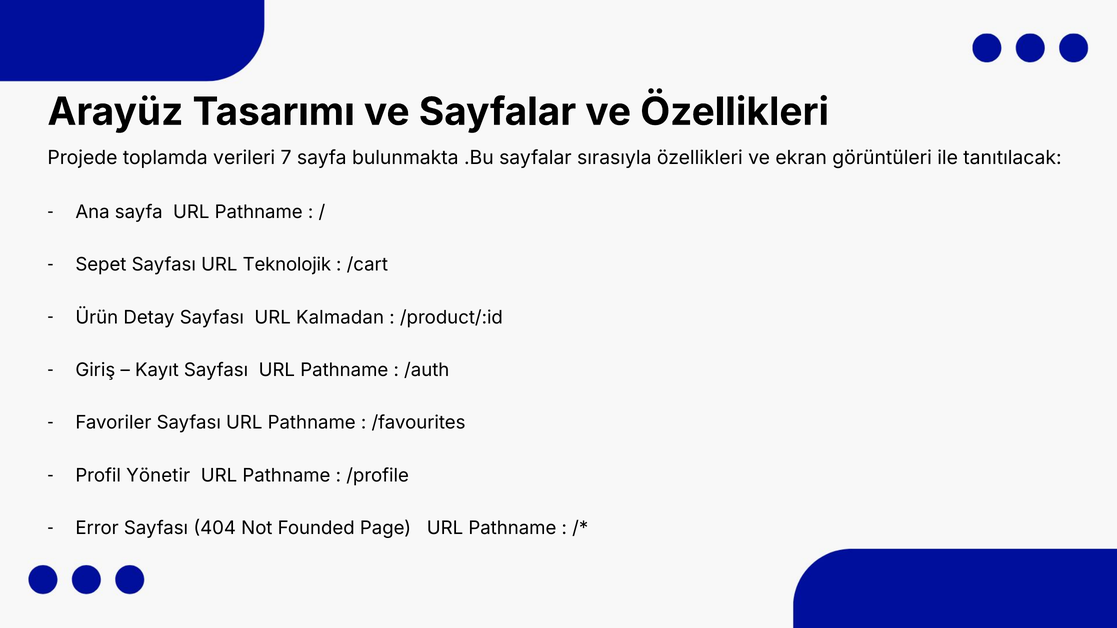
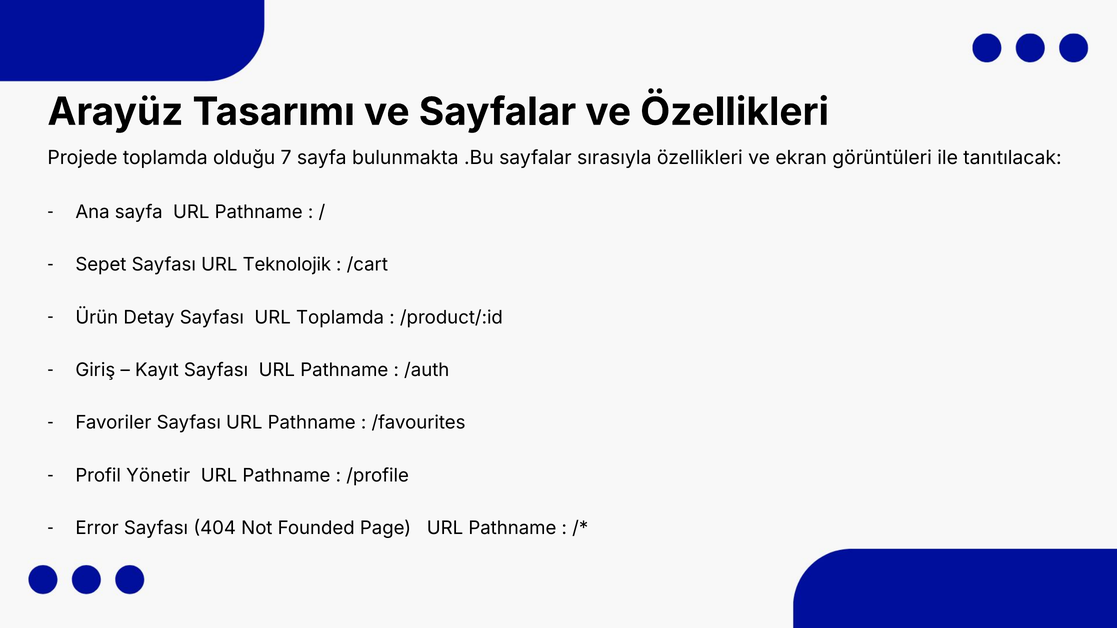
verileri: verileri -> olduğu
URL Kalmadan: Kalmadan -> Toplamda
